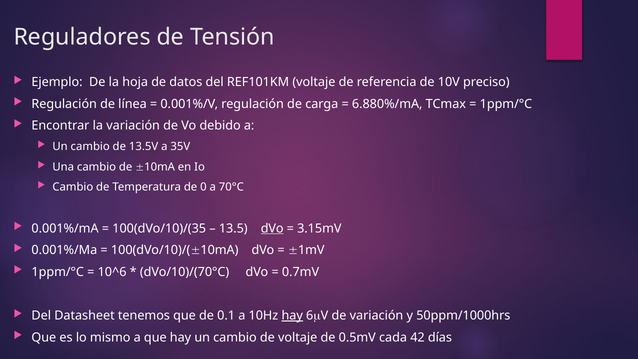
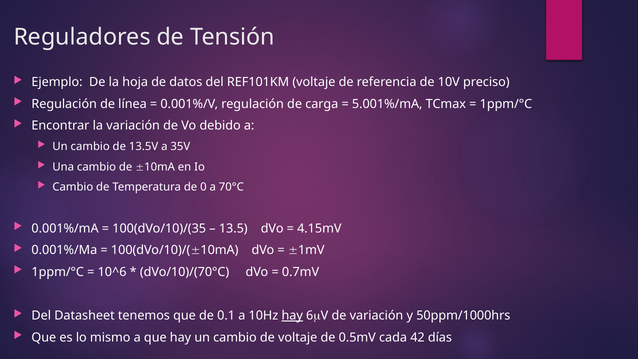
6.880%/mA: 6.880%/mA -> 5.001%/mA
dVo at (272, 228) underline: present -> none
3.15mV: 3.15mV -> 4.15mV
